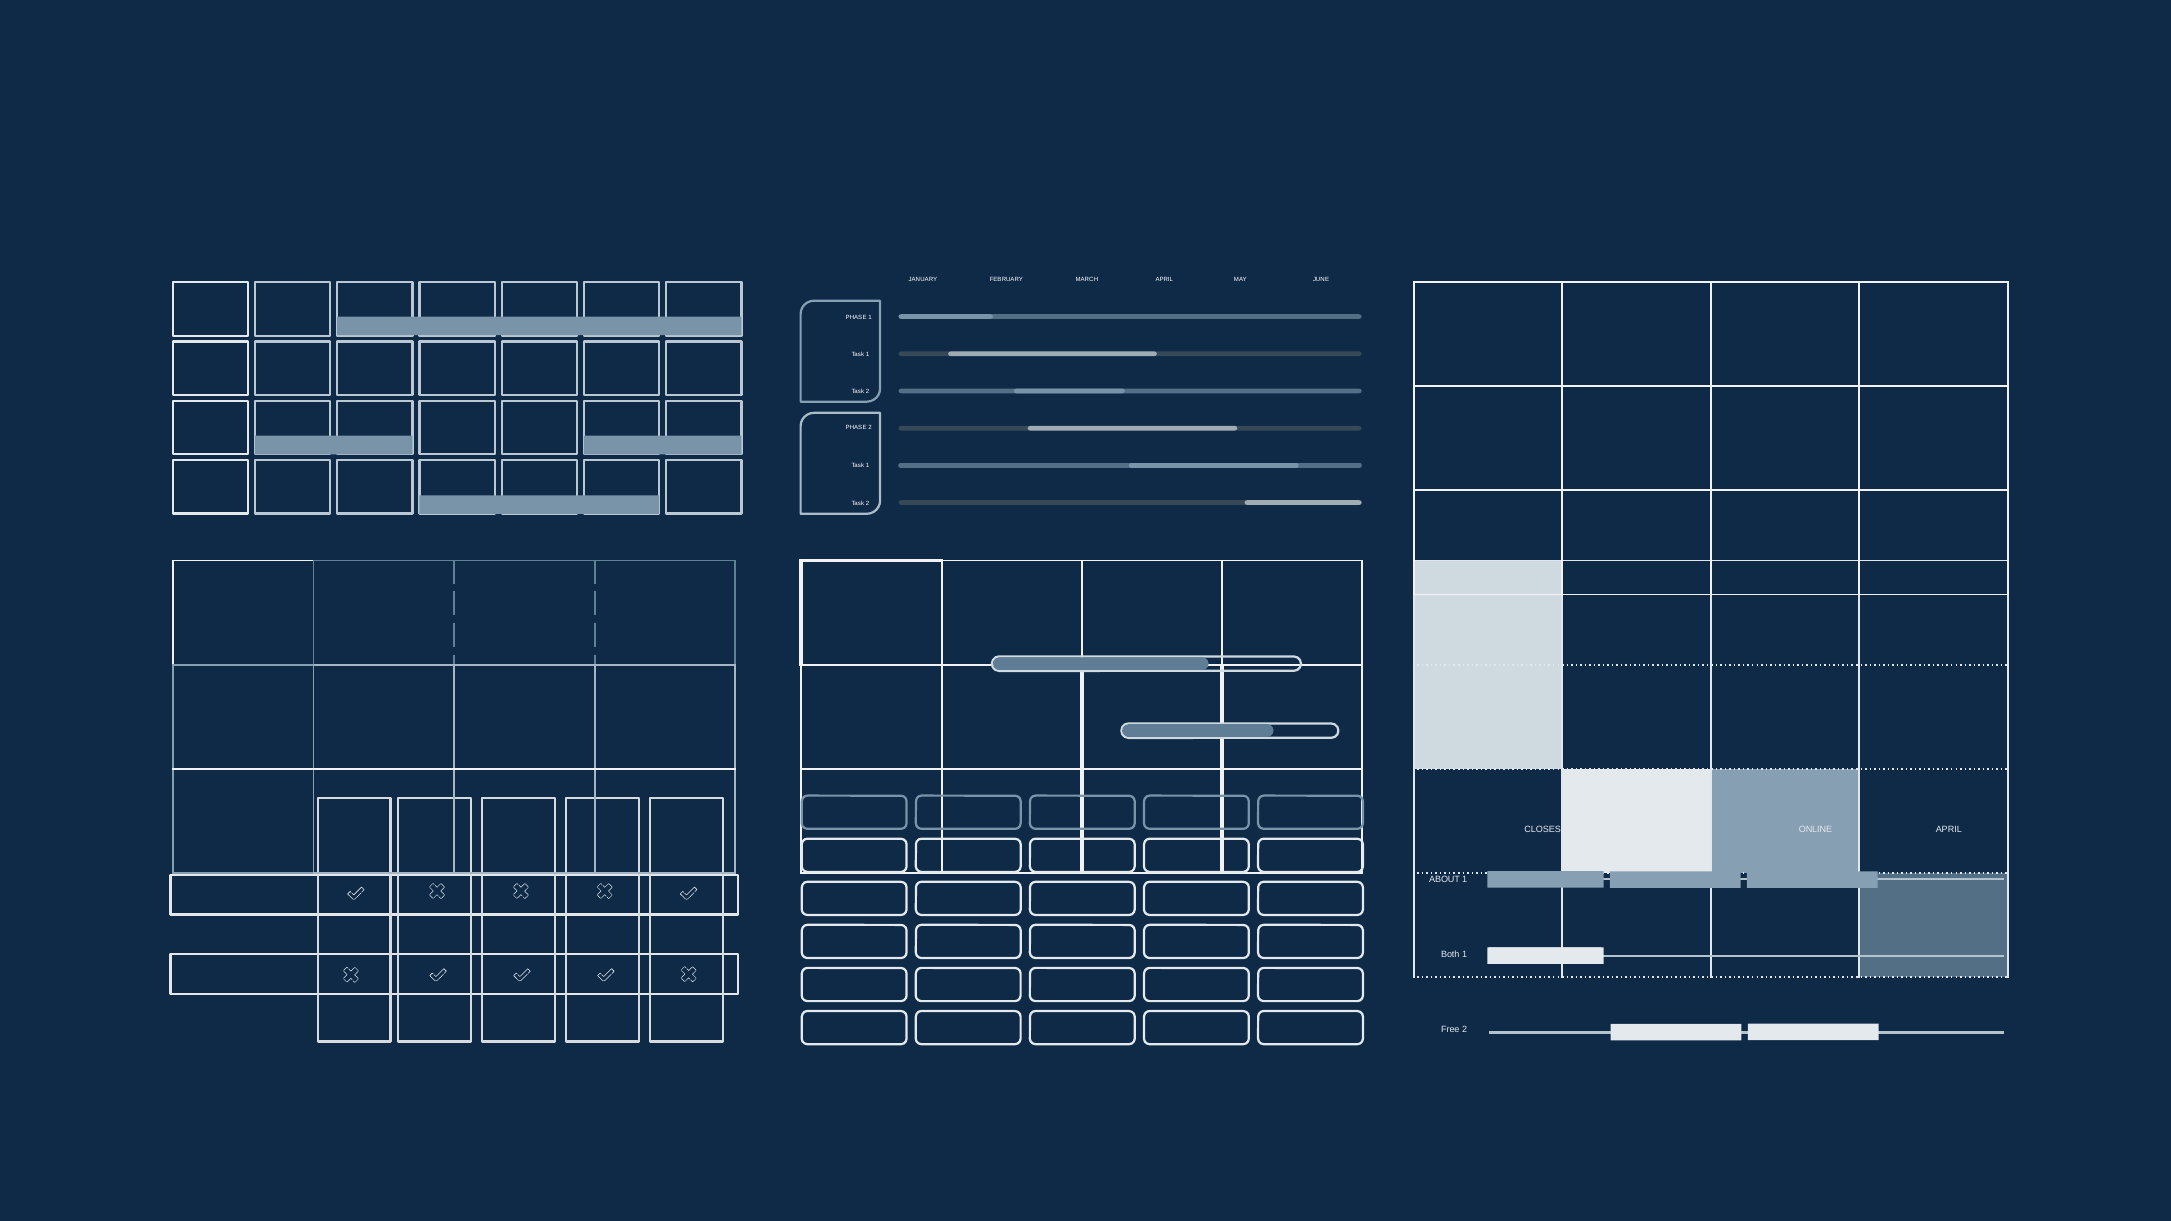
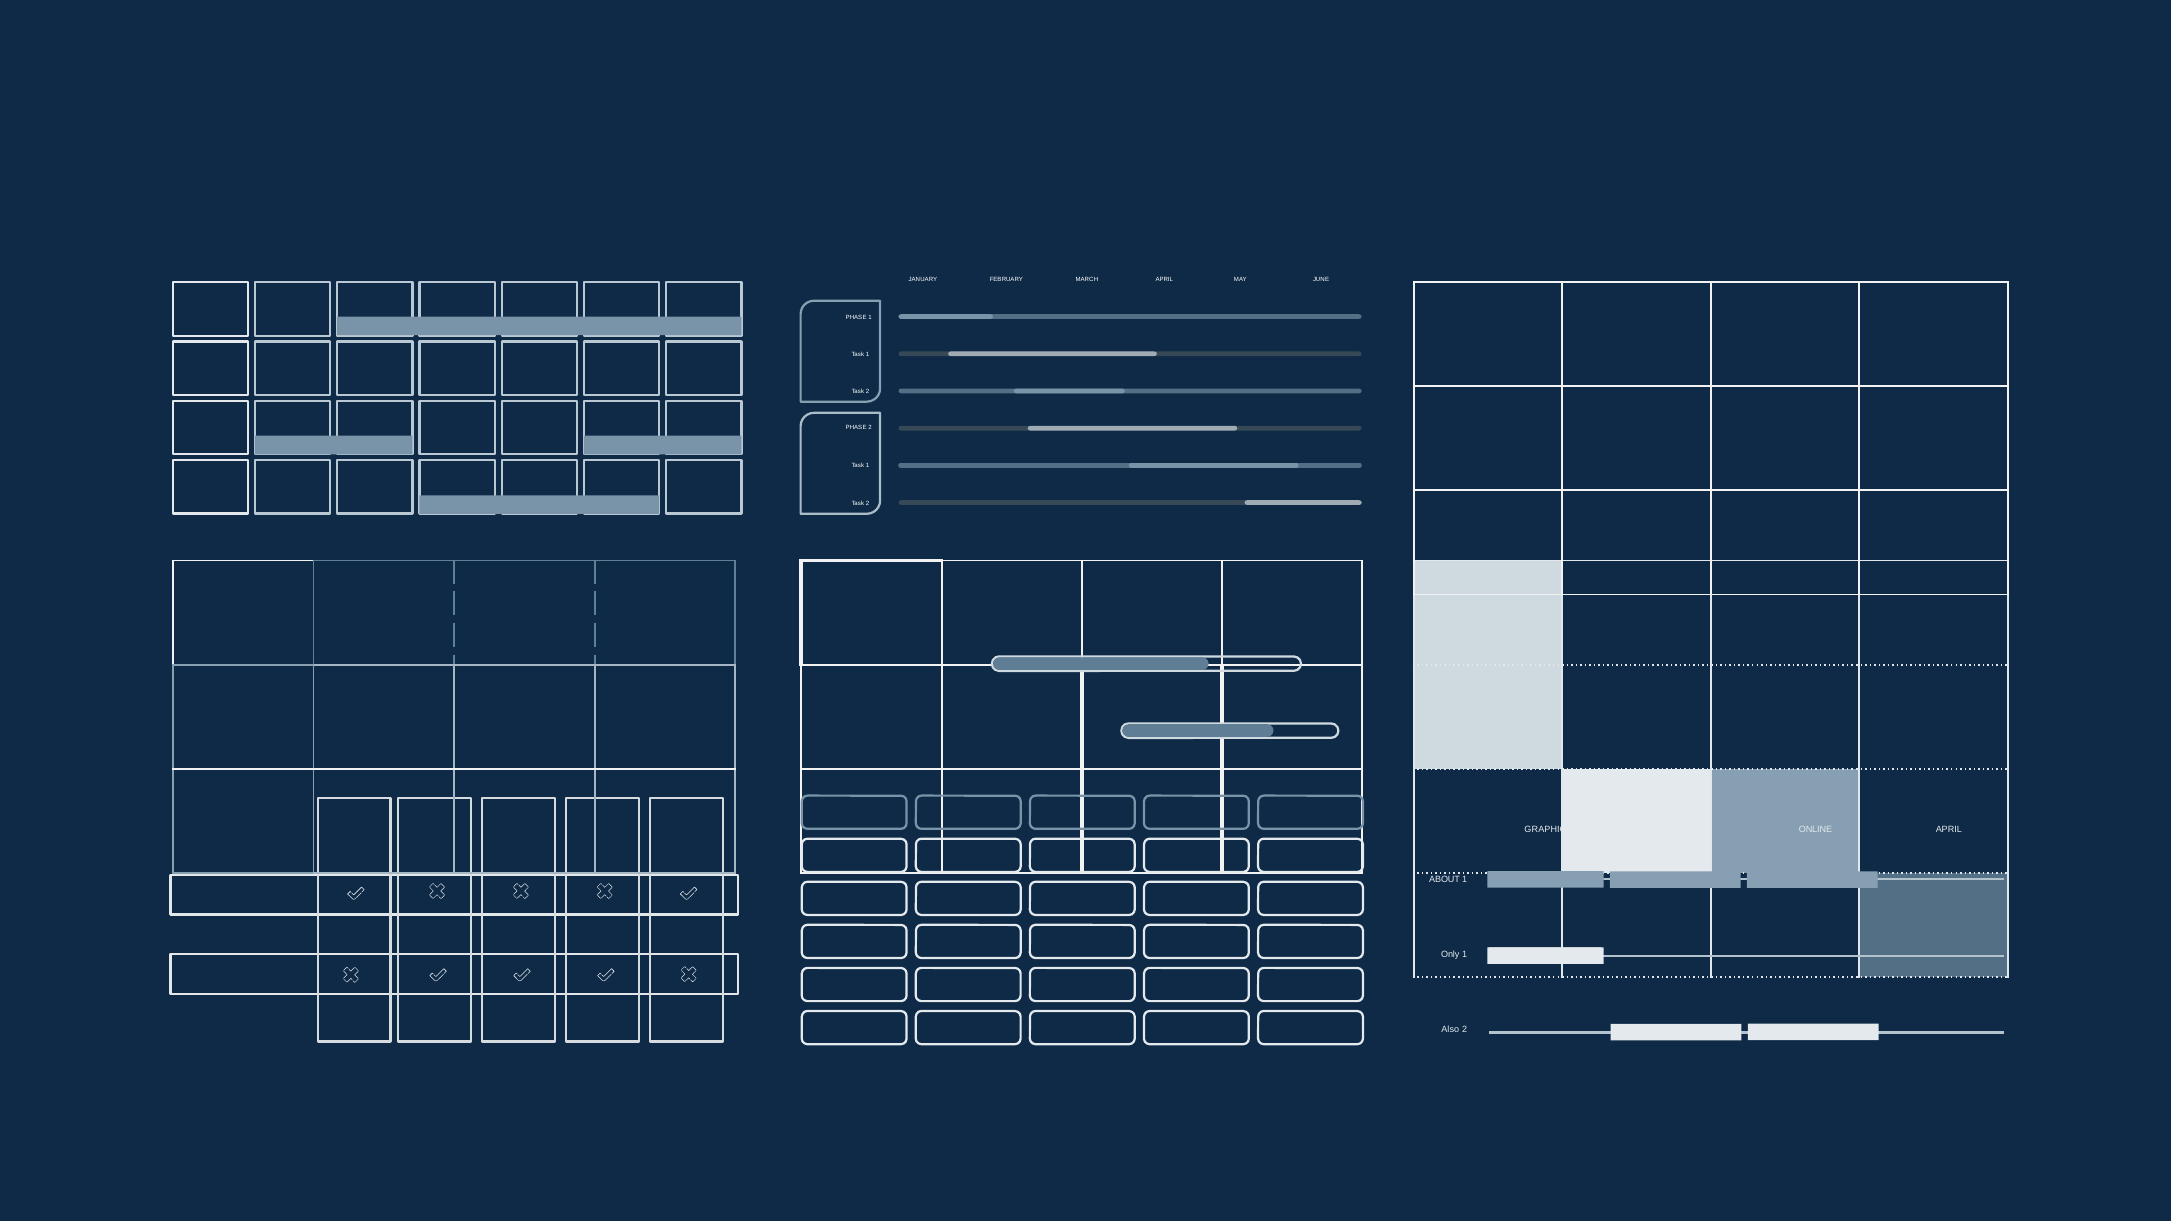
CLOSEST: CLOSEST -> GRAPHIC
Both: Both -> Only
Free: Free -> Also
